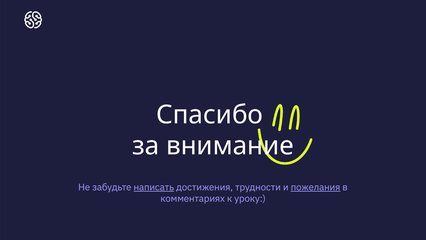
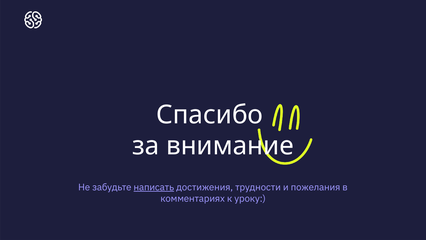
пожелания underline: present -> none
